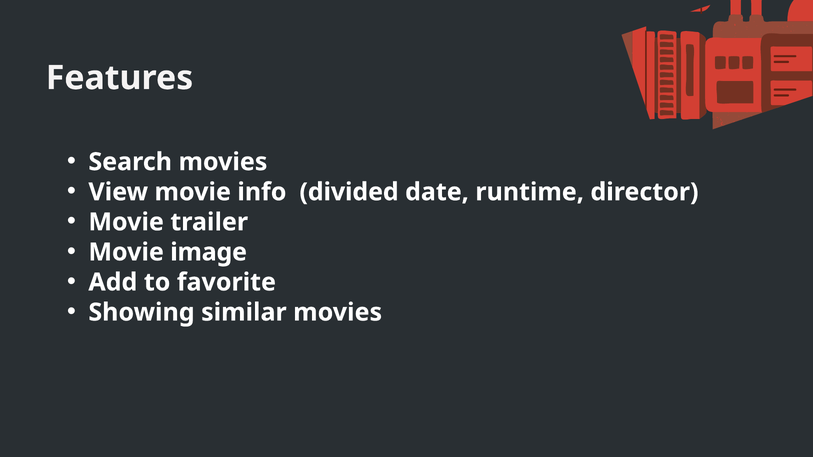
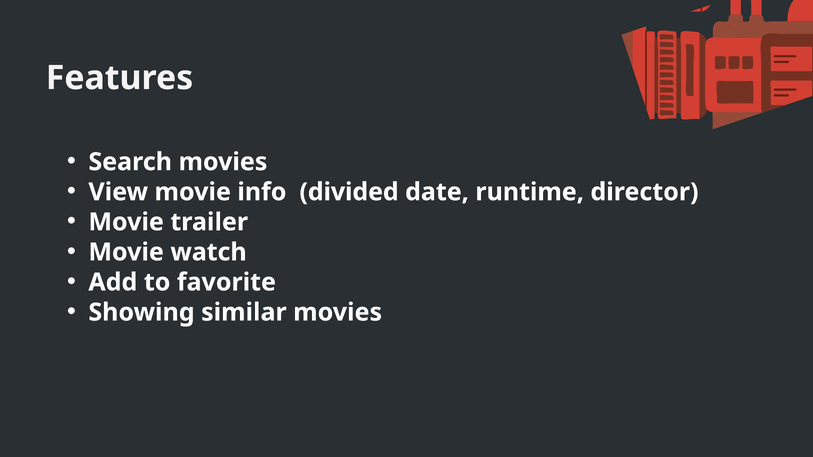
image: image -> watch
